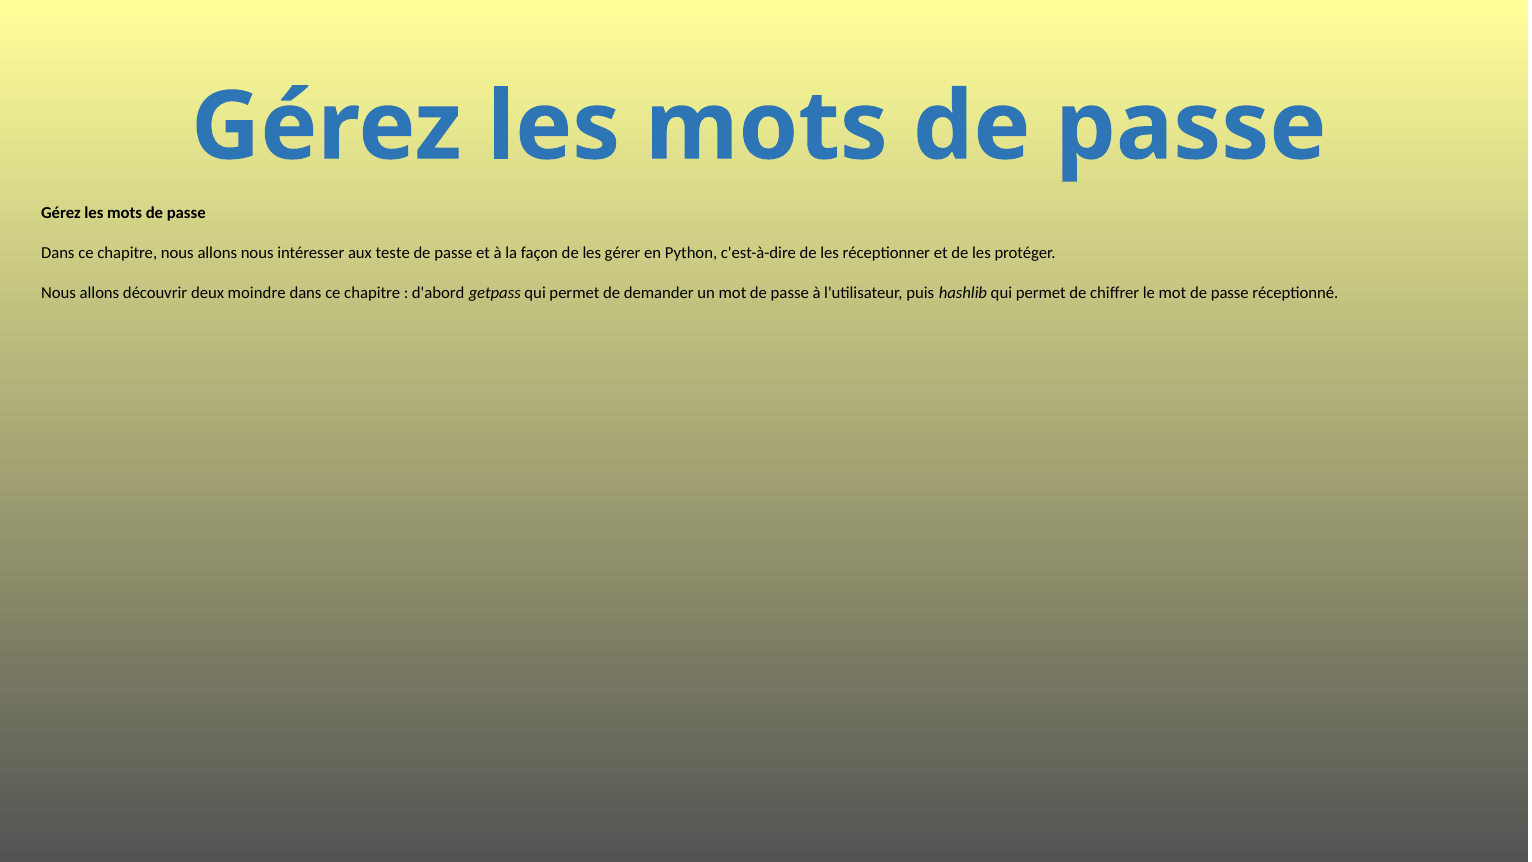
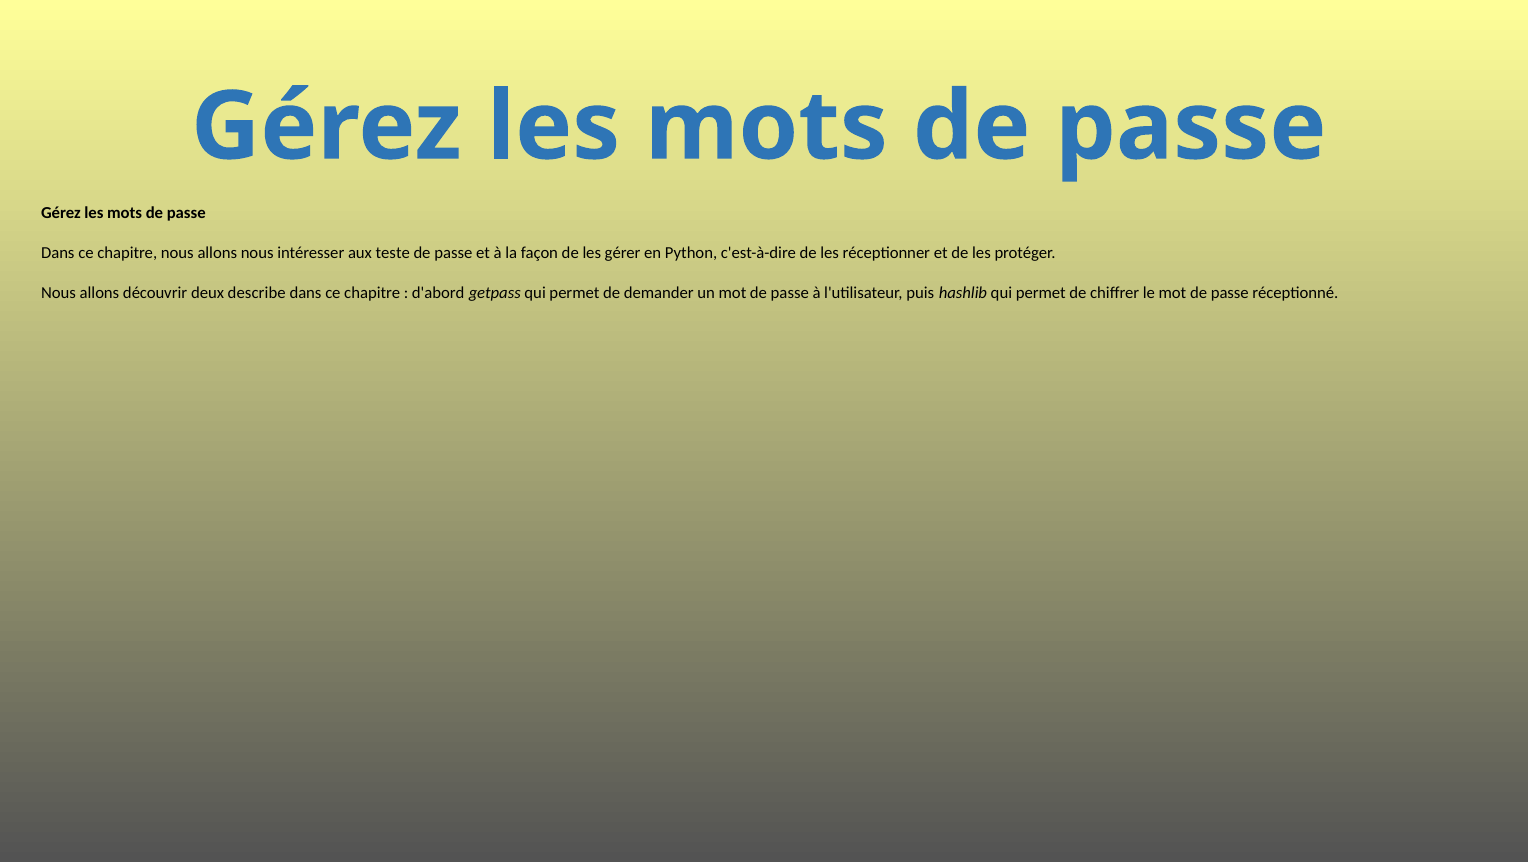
moindre: moindre -> describe
